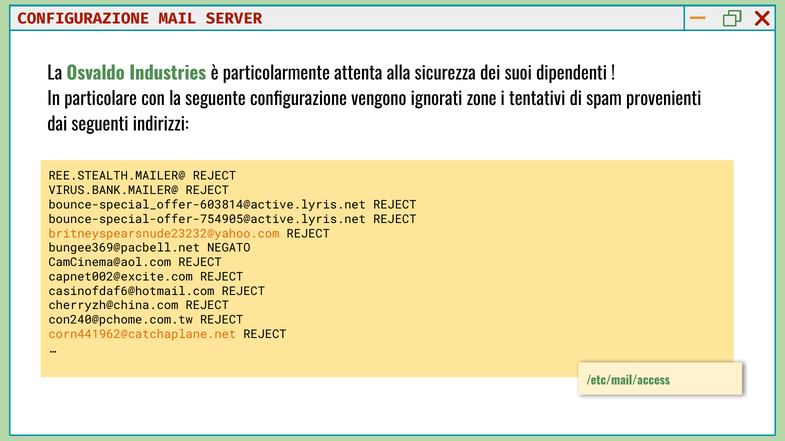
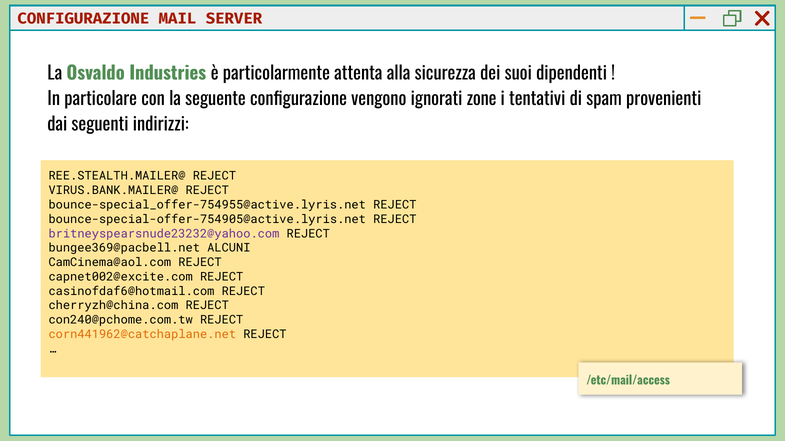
bounce-special_offer-603814@active.lyris.net: bounce-special_offer-603814@active.lyris.net -> bounce-special_offer-754955@active.lyris.net
britneyspearsnude23232@yahoo.com colour: orange -> purple
NEGATO: NEGATO -> ALCUNI
